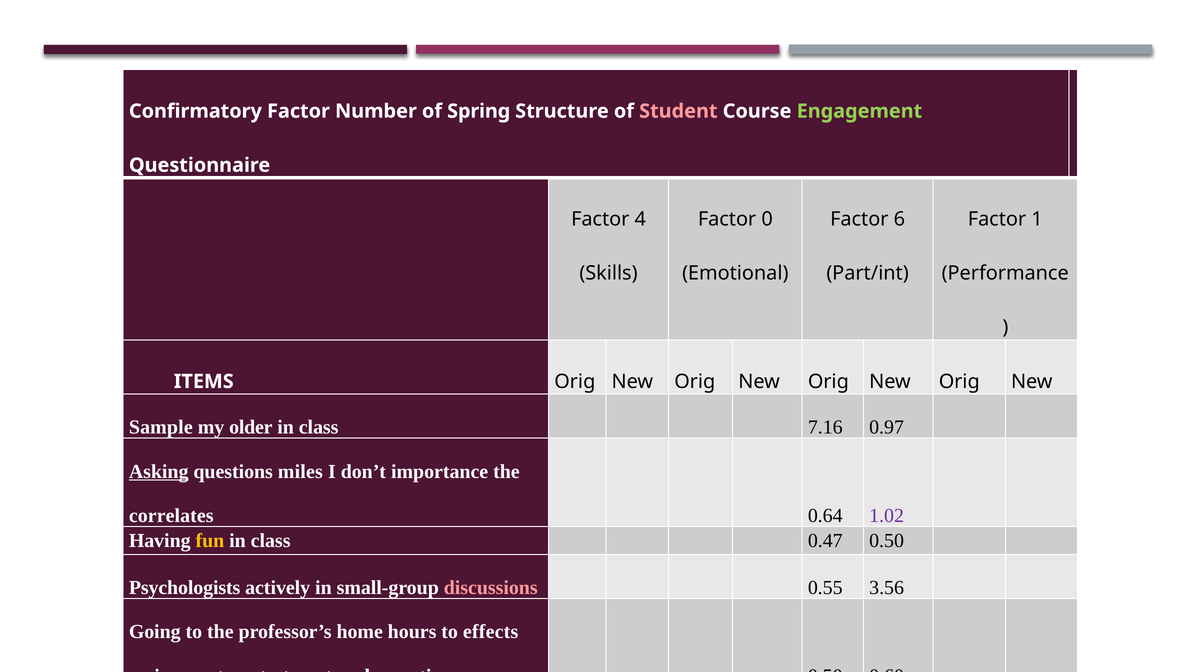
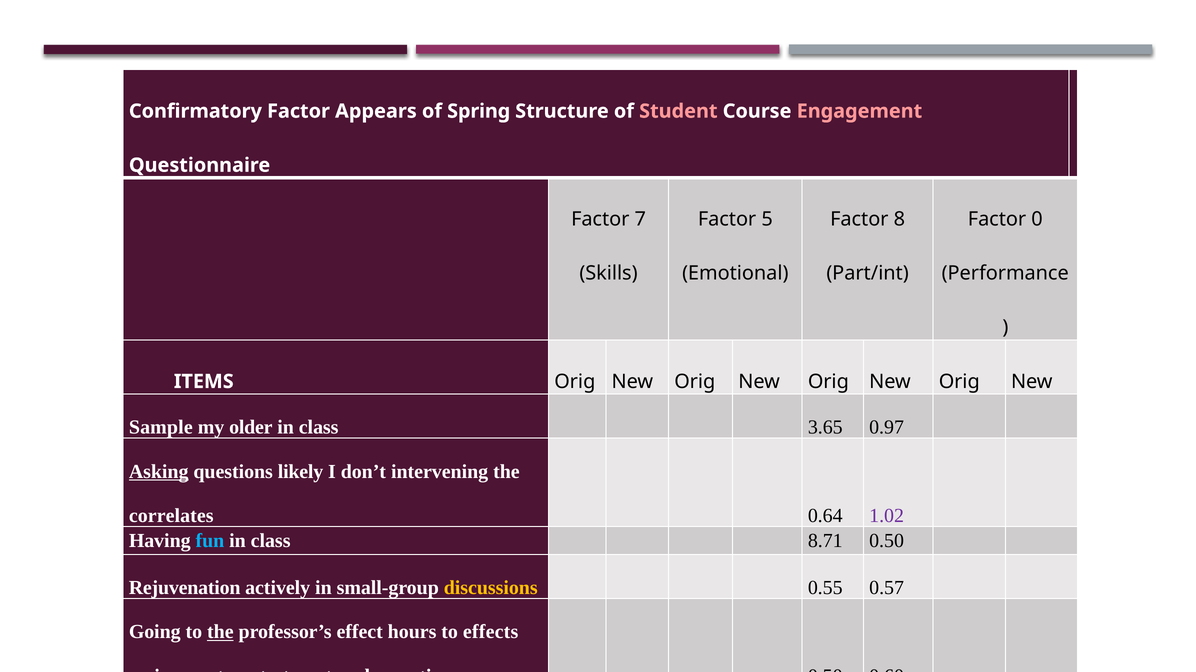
Number: Number -> Appears
Engagement colour: light green -> pink
4: 4 -> 7
0: 0 -> 5
6: 6 -> 8
1: 1 -> 0
7.16: 7.16 -> 3.65
miles: miles -> likely
importance: importance -> intervening
fun colour: yellow -> light blue
0.47: 0.47 -> 8.71
Psychologists: Psychologists -> Rejuvenation
discussions colour: pink -> yellow
3.56: 3.56 -> 0.57
the at (220, 633) underline: none -> present
home: home -> effect
